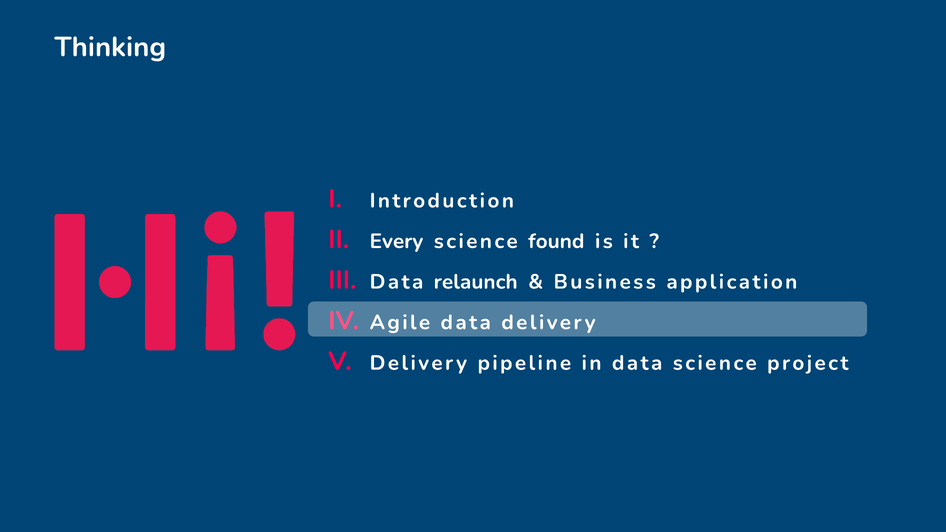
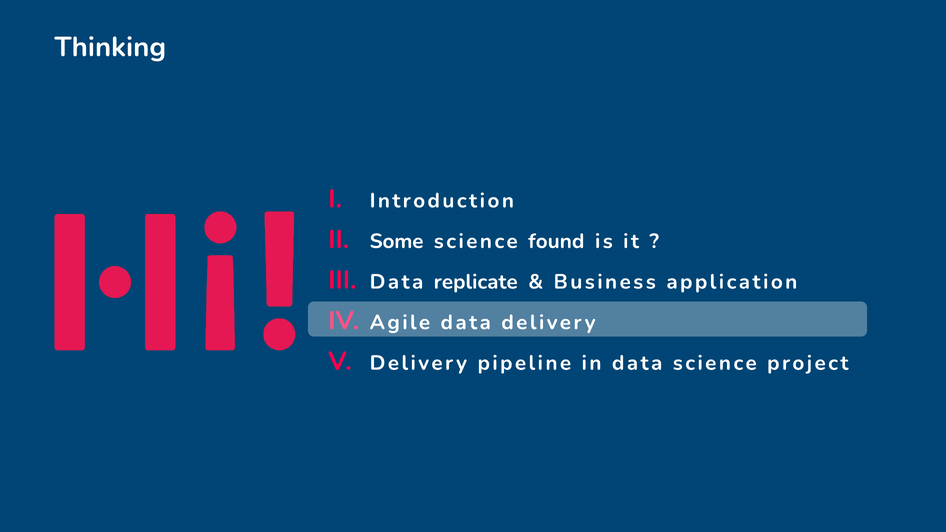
Every: Every -> Some
relaunch: relaunch -> replicate
